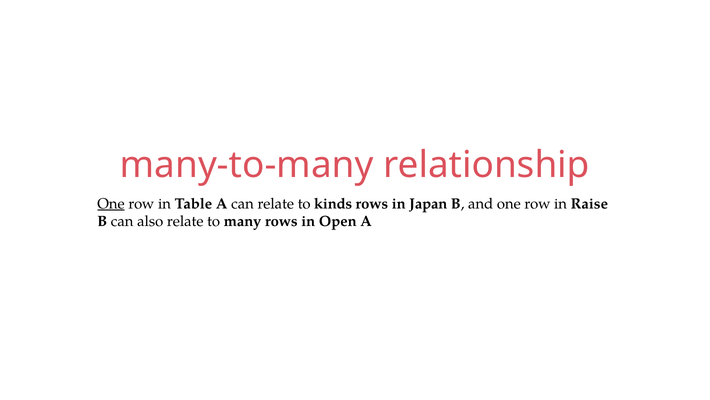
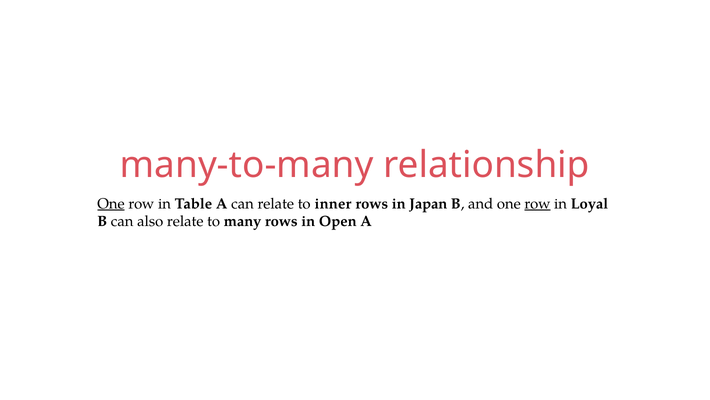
kinds: kinds -> inner
row at (537, 203) underline: none -> present
Raise: Raise -> Loyal
